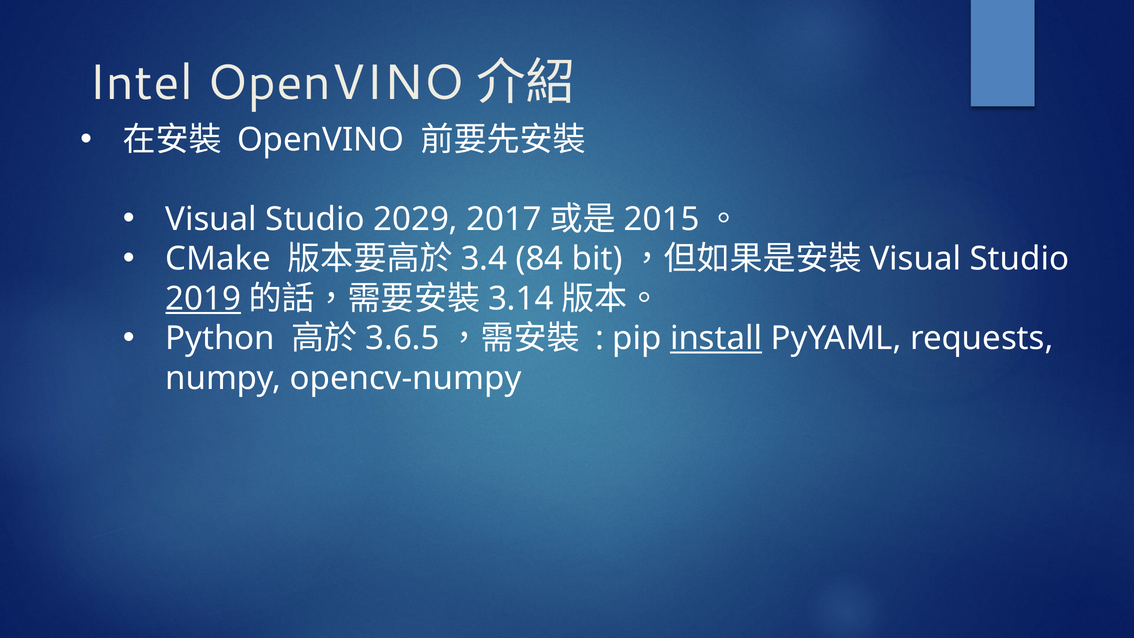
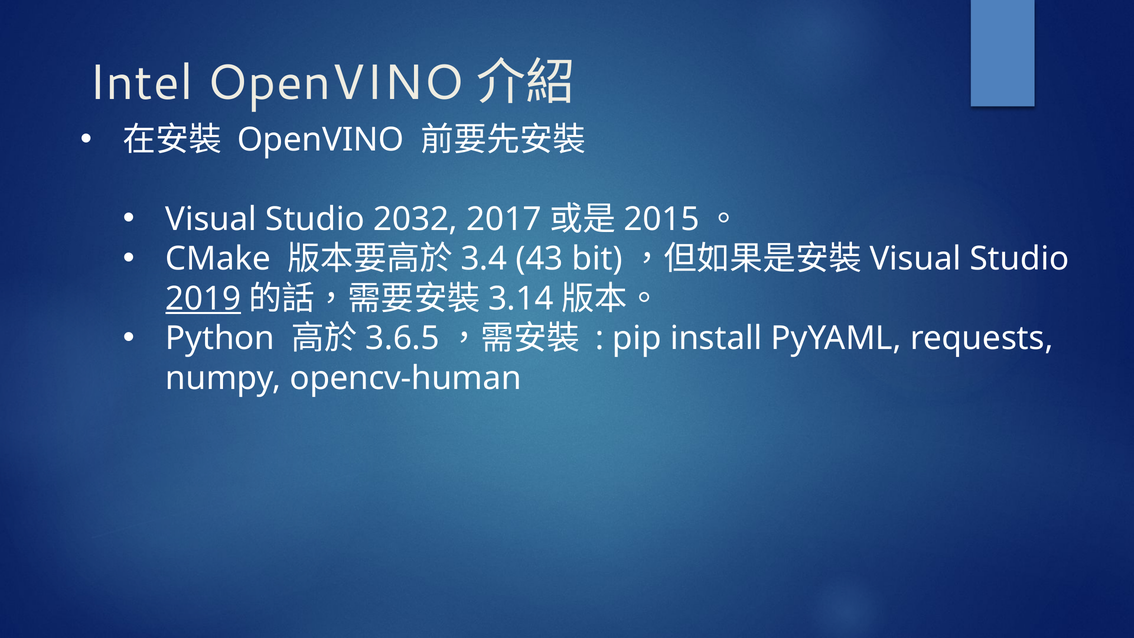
2029: 2029 -> 2032
84: 84 -> 43
install underline: present -> none
opencv-numpy: opencv-numpy -> opencv-human
